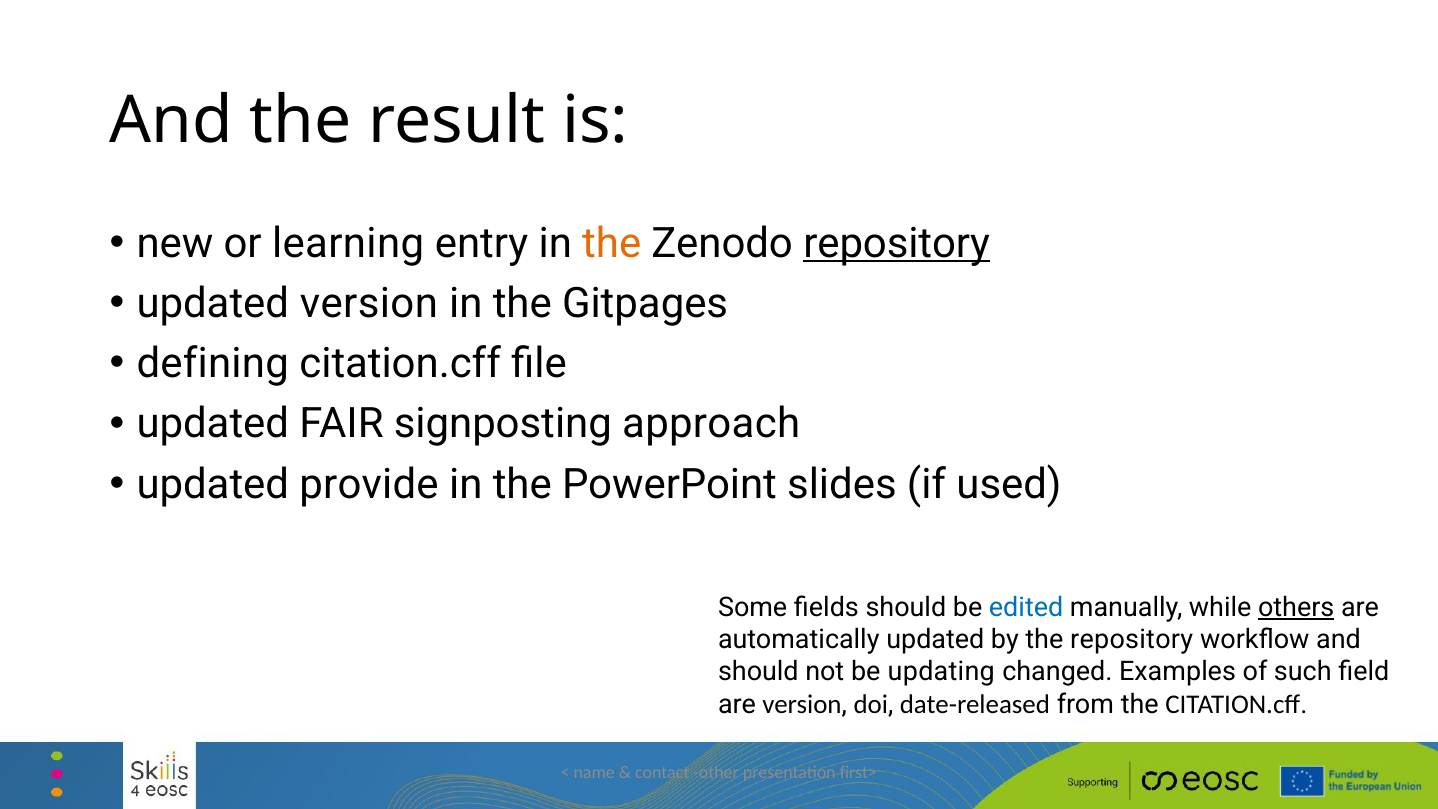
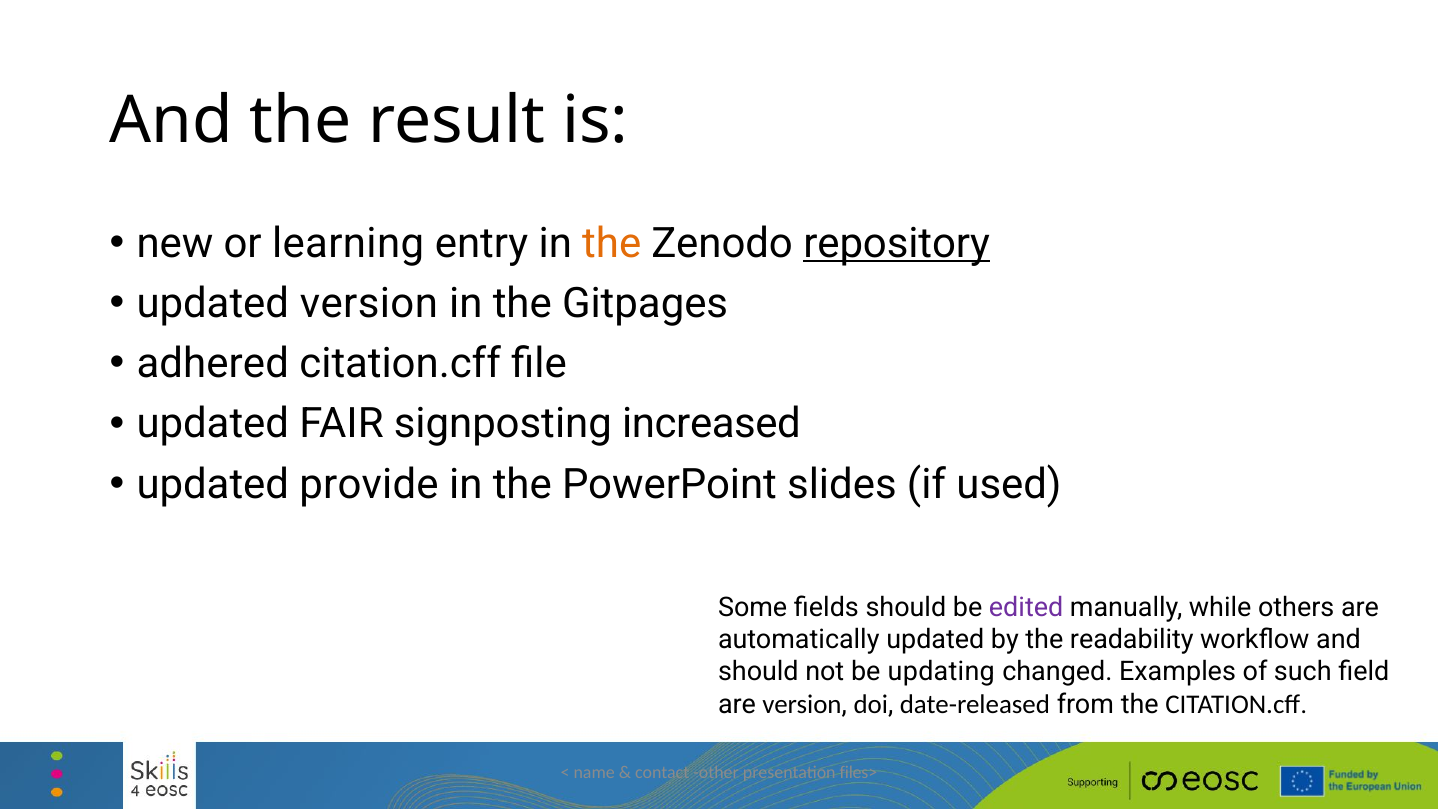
defining: defining -> adhered
approach: approach -> increased
edited colour: blue -> purple
others underline: present -> none
the repository: repository -> readability
first>: first> -> files>
